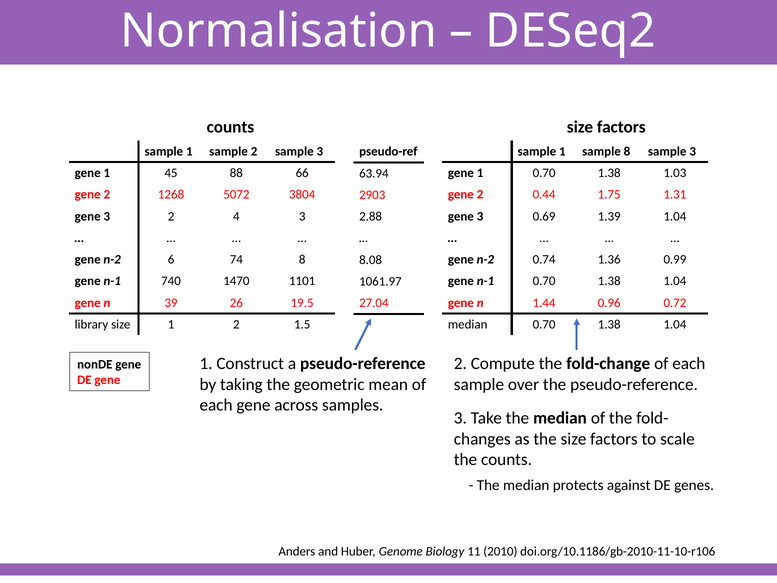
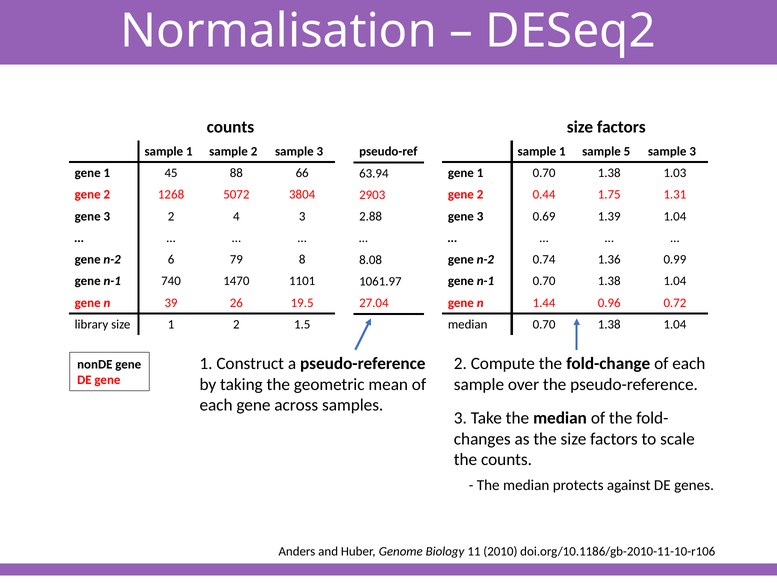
sample 8: 8 -> 5
74: 74 -> 79
